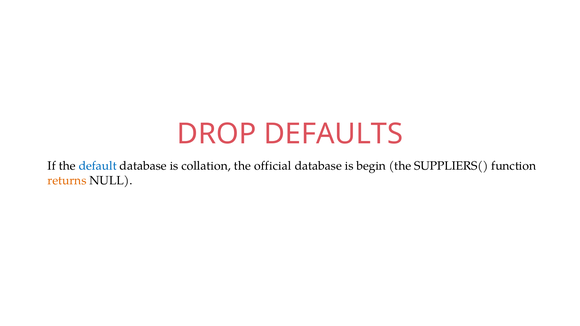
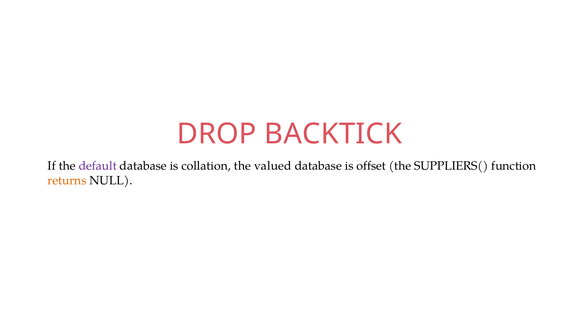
DEFAULTS: DEFAULTS -> BACKTICK
default colour: blue -> purple
official: official -> valued
begin: begin -> offset
